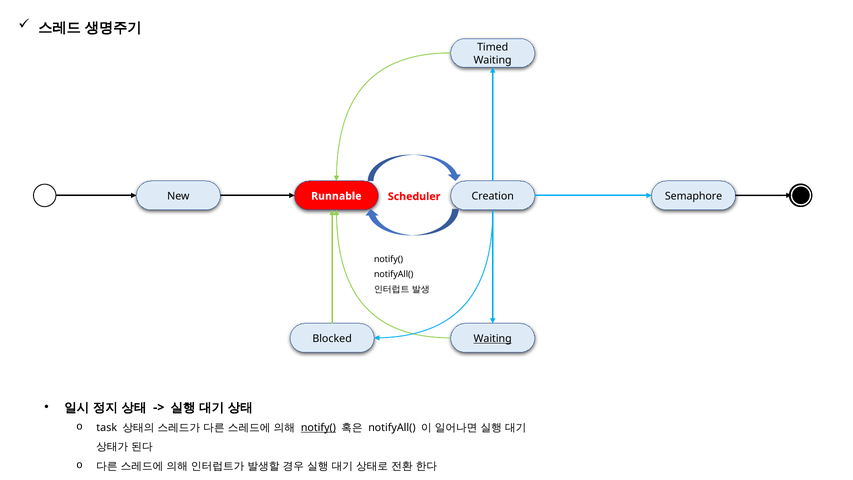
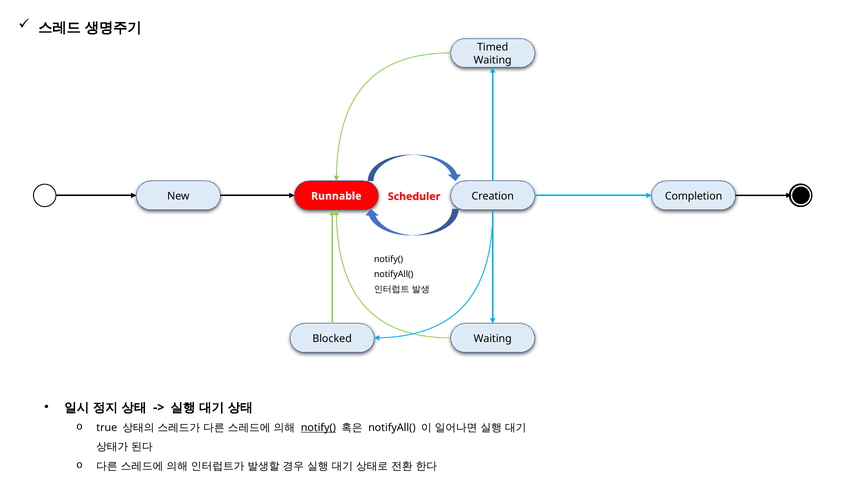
Semaphore: Semaphore -> Completion
Waiting at (493, 338) underline: present -> none
task: task -> true
